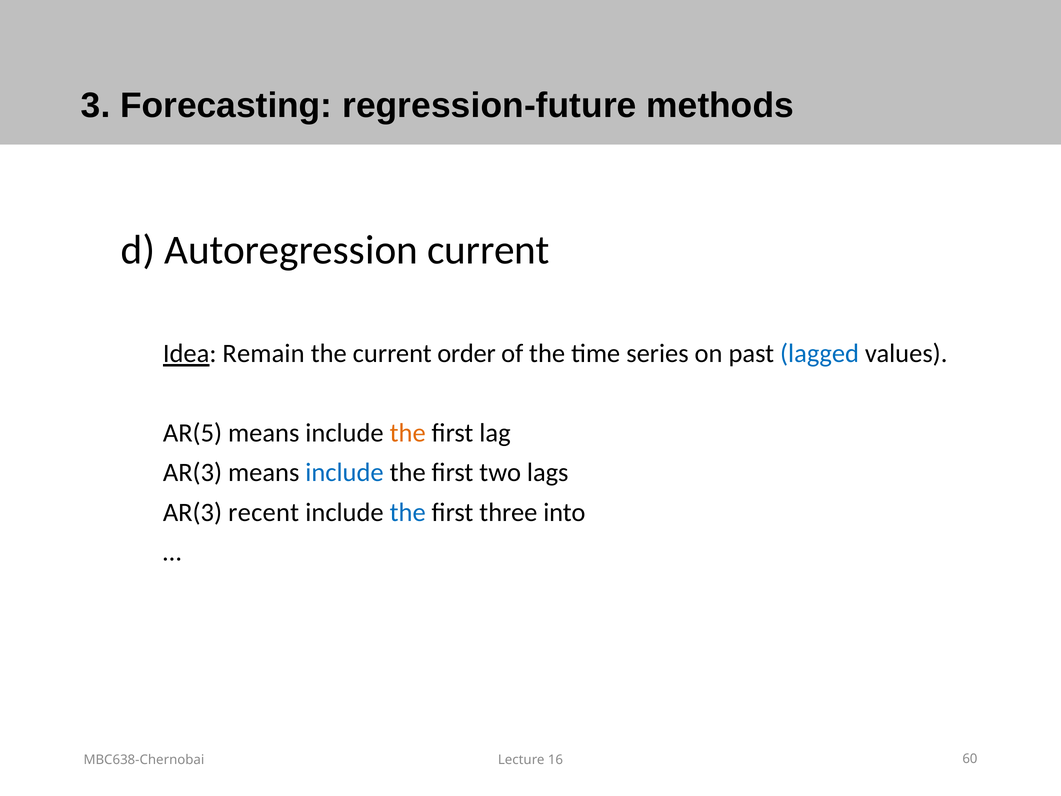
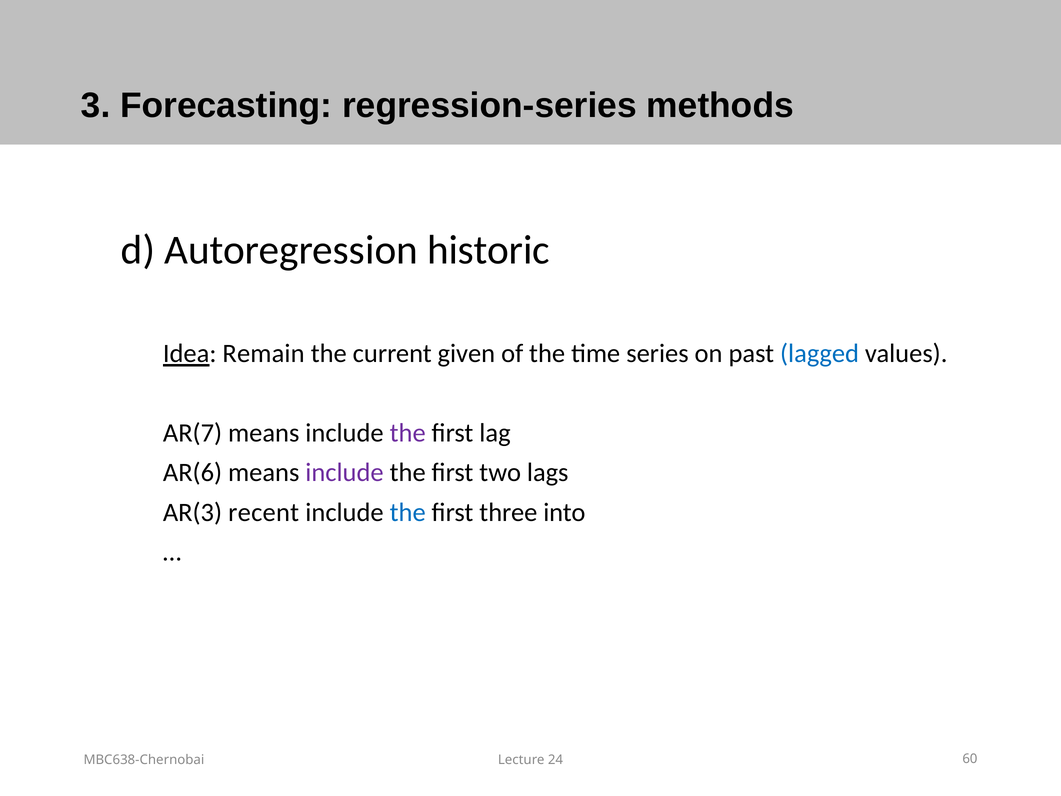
regression-future: regression-future -> regression-series
Autoregression current: current -> historic
order: order -> given
AR(5: AR(5 -> AR(7
the at (408, 433) colour: orange -> purple
AR(3 at (193, 473): AR(3 -> AR(6
include at (344, 473) colour: blue -> purple
16: 16 -> 24
